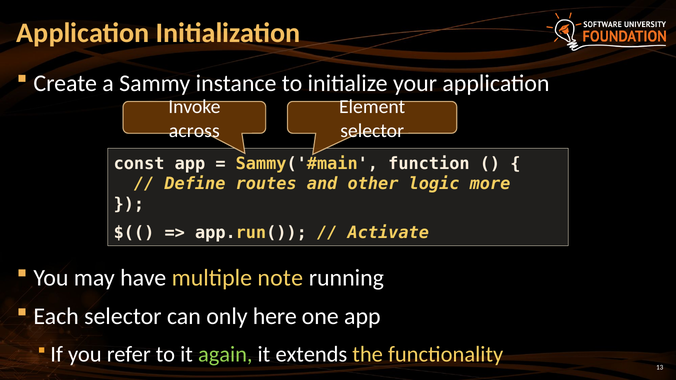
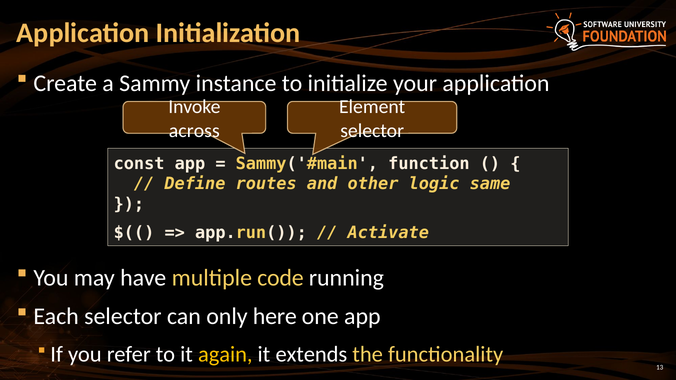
more: more -> same
note: note -> code
again colour: light green -> yellow
